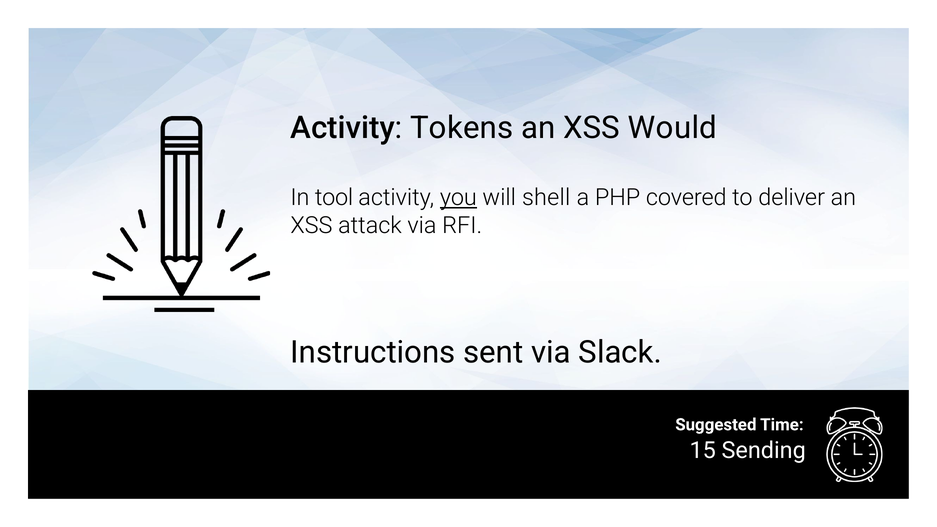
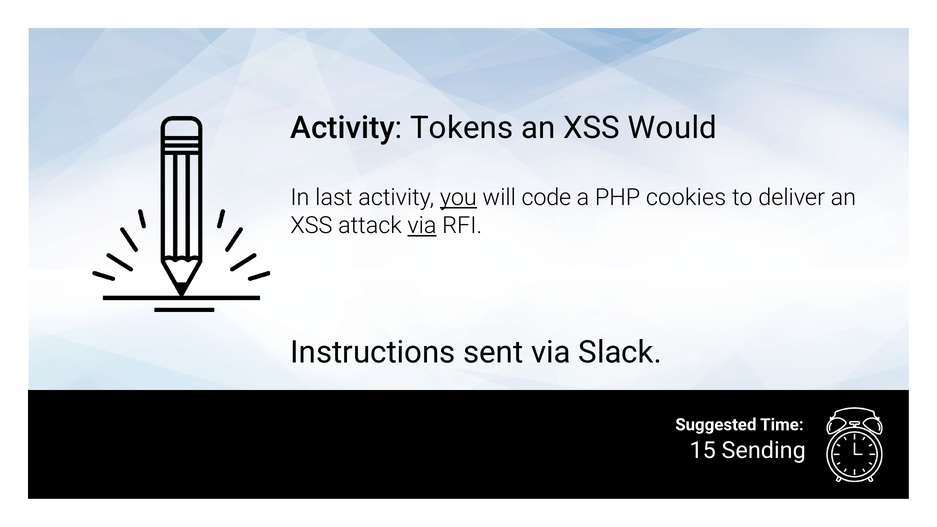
tool: tool -> last
shell: shell -> code
covered: covered -> cookies
via at (422, 226) underline: none -> present
